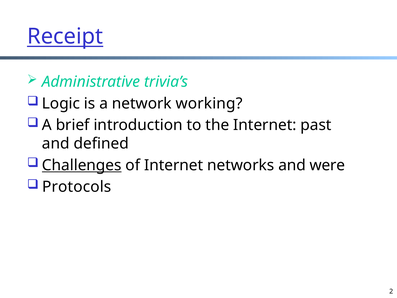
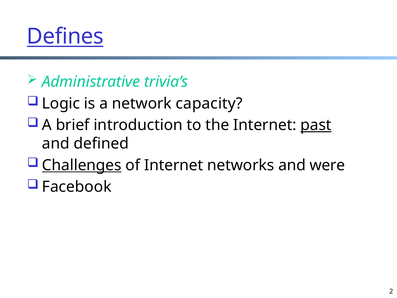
Receipt: Receipt -> Defines
working: working -> capacity
past underline: none -> present
Protocols: Protocols -> Facebook
